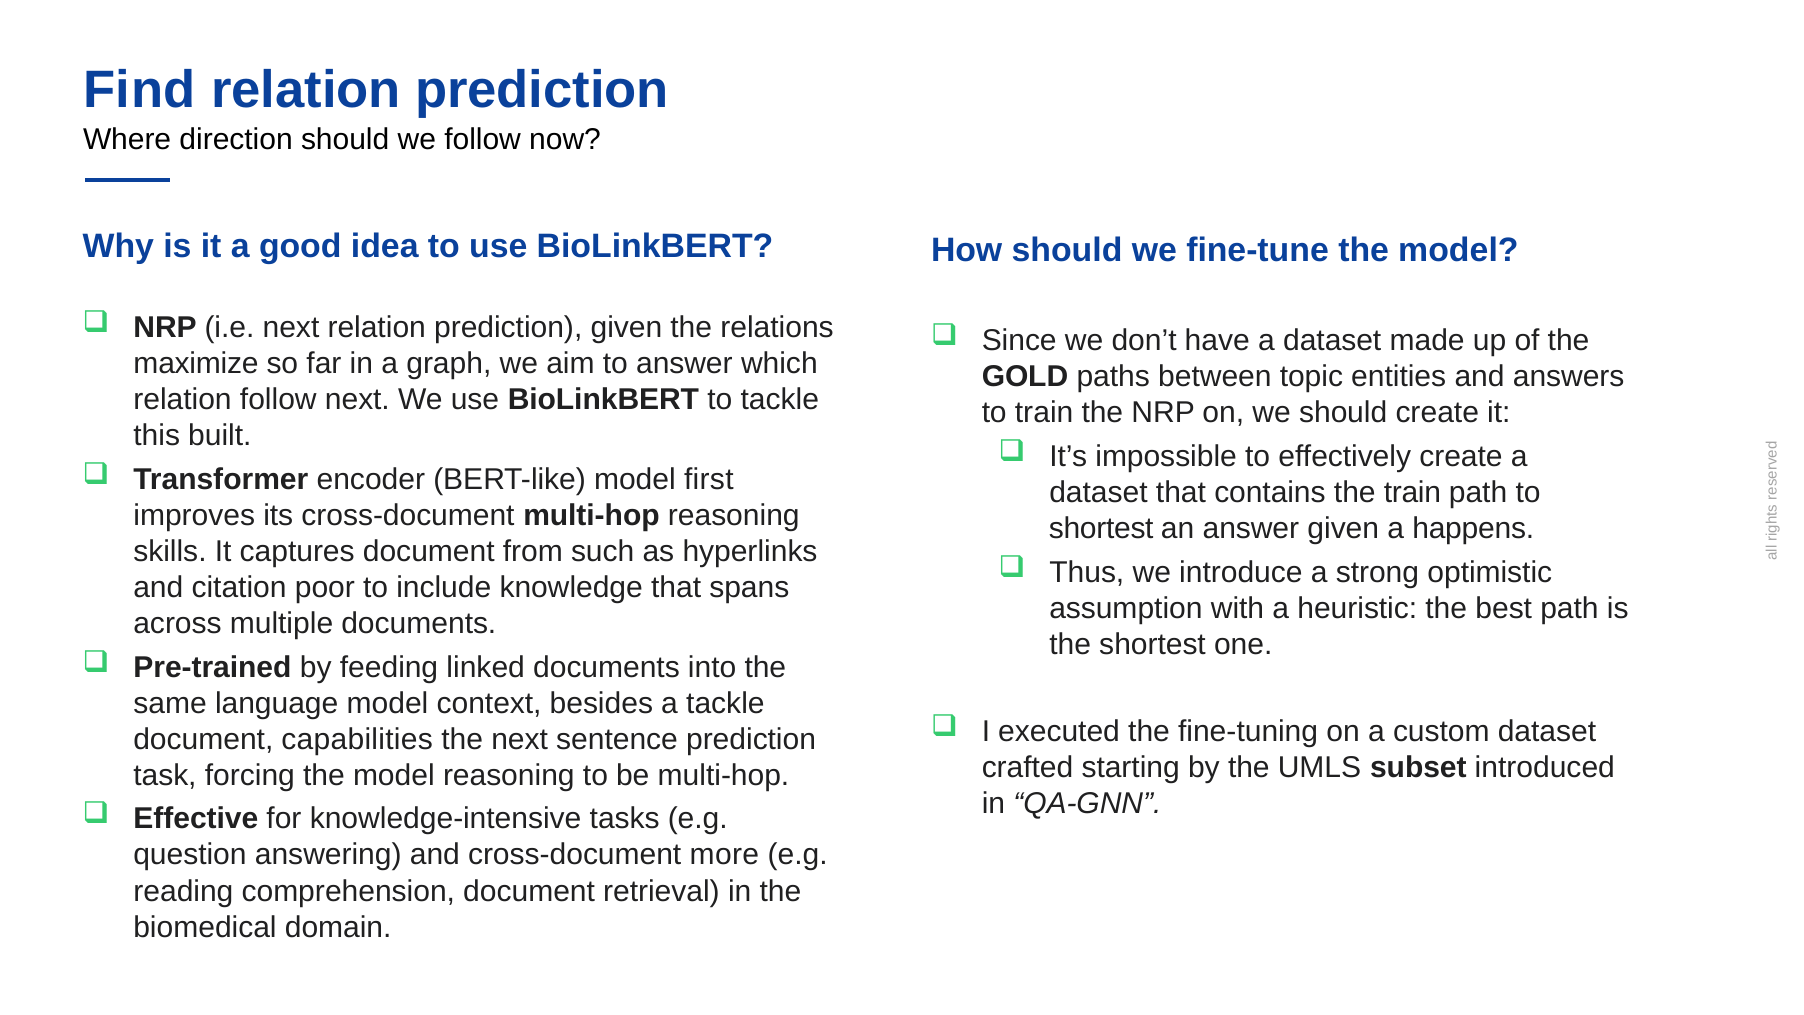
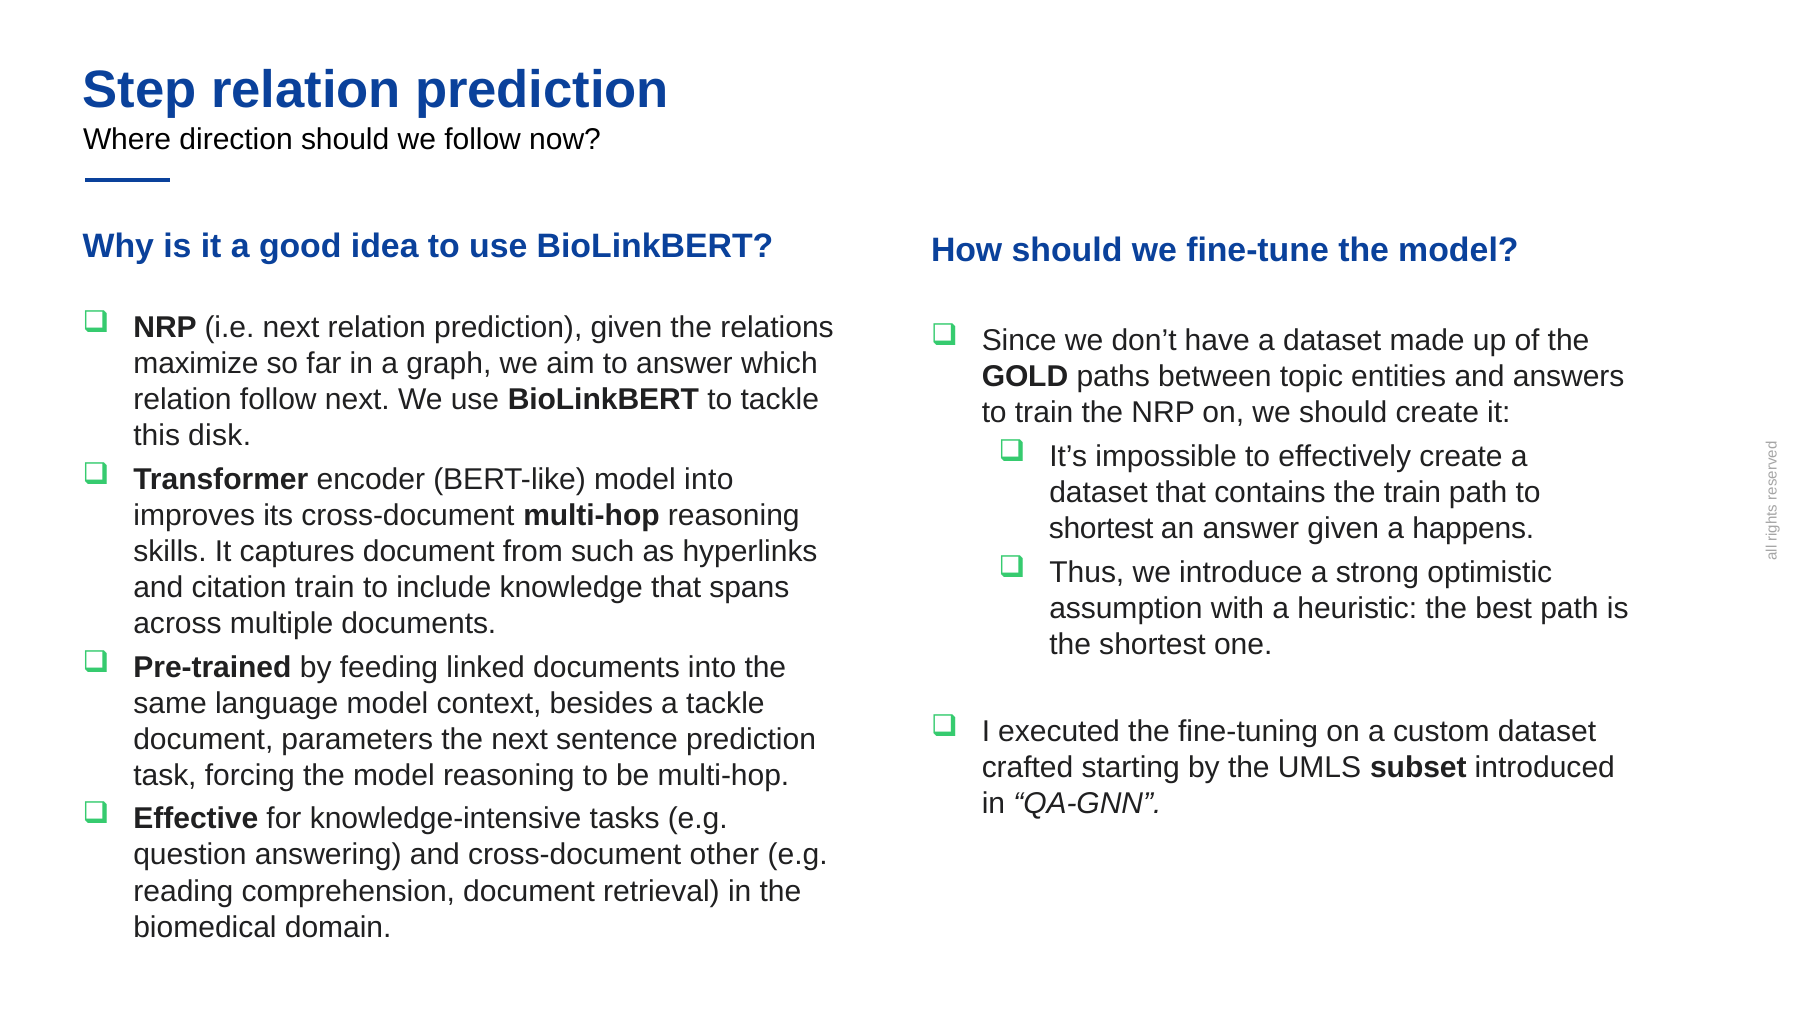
Find: Find -> Step
built: built -> disk
model first: first -> into
citation poor: poor -> train
capabilities: capabilities -> parameters
more: more -> other
